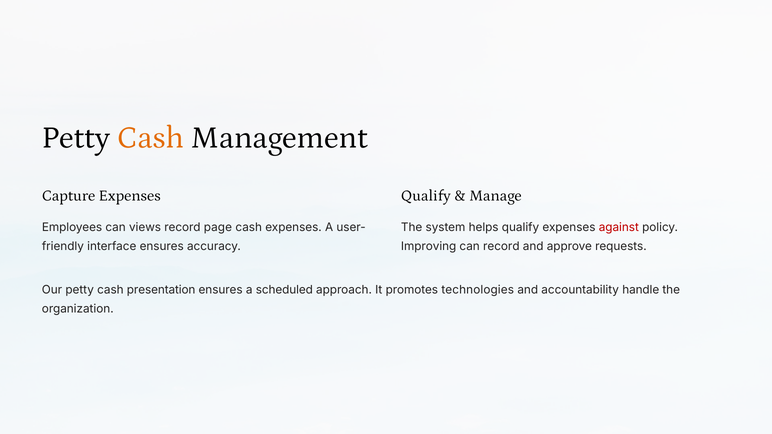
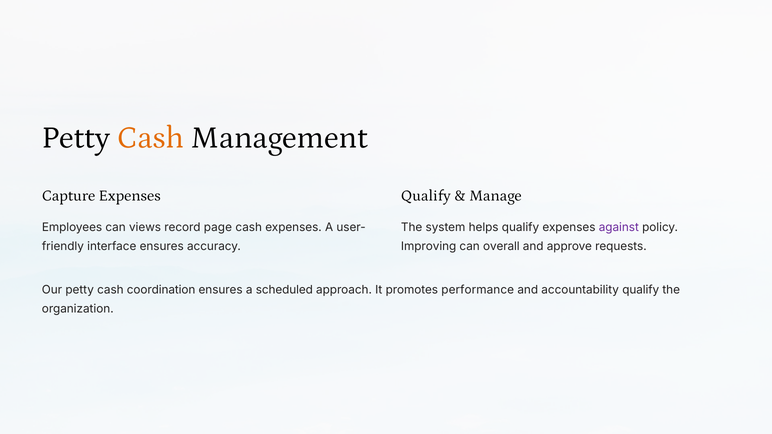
against colour: red -> purple
can record: record -> overall
presentation: presentation -> coordination
technologies: technologies -> performance
accountability handle: handle -> qualify
